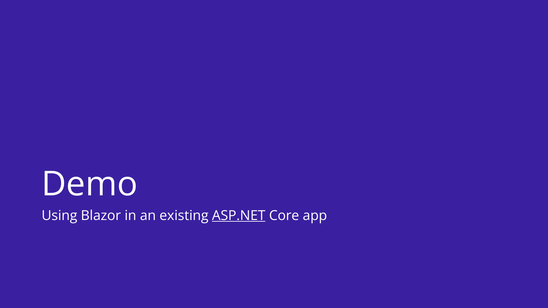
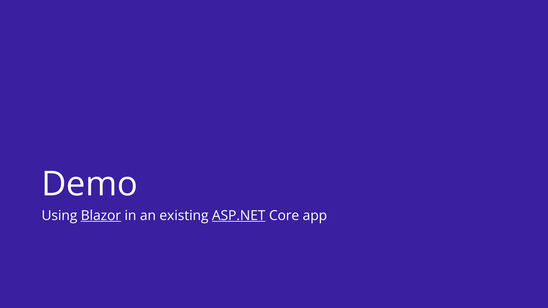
Blazor underline: none -> present
